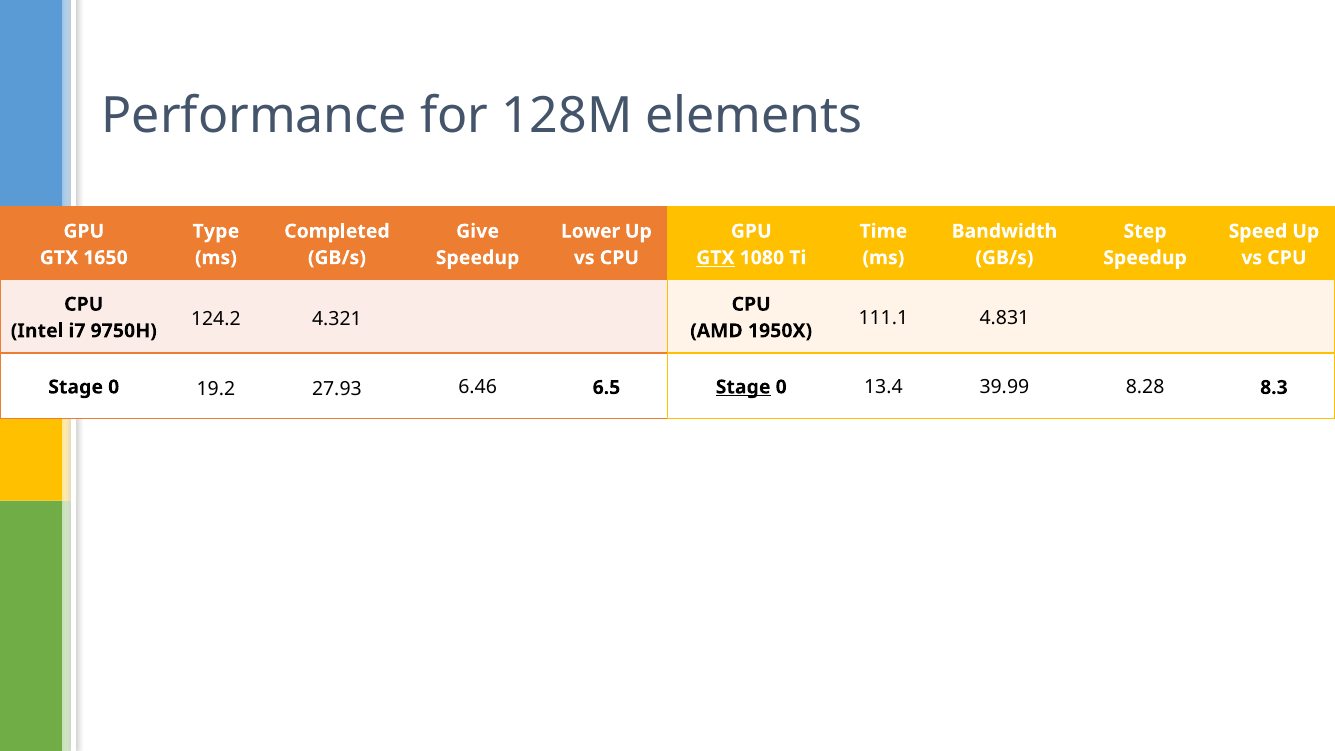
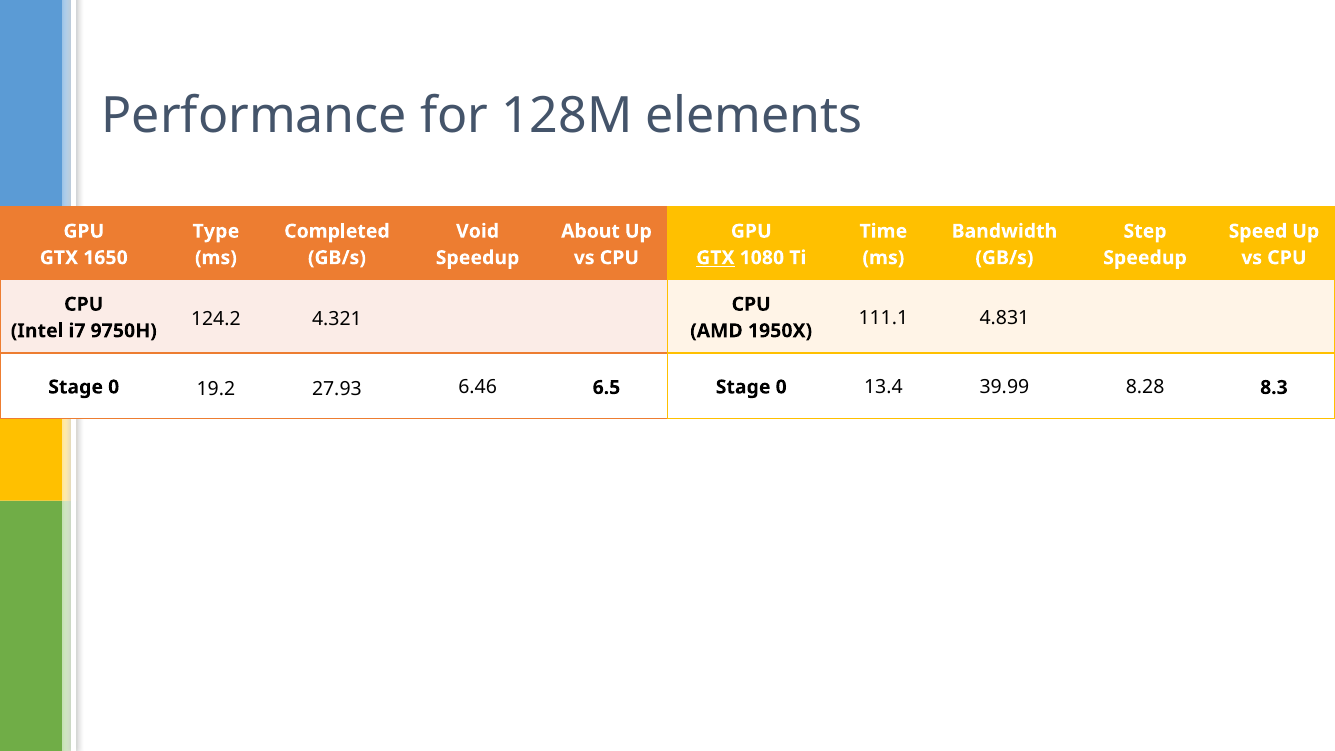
Give: Give -> Void
Lower: Lower -> About
Stage at (743, 387) underline: present -> none
